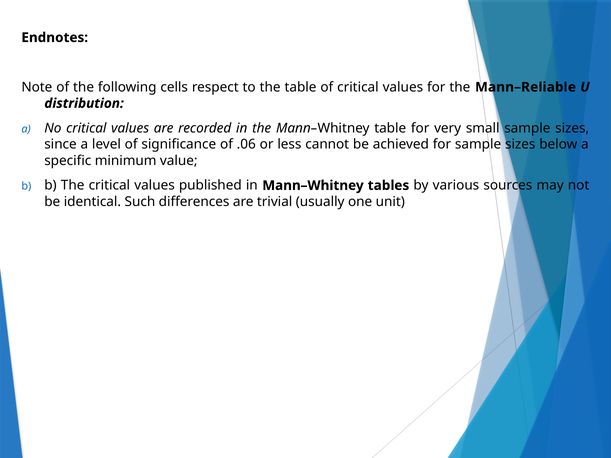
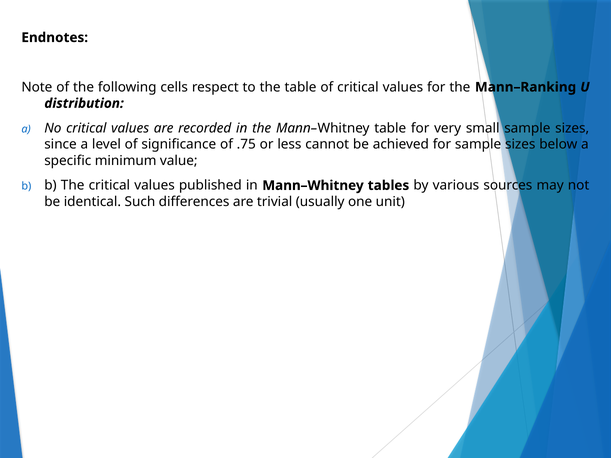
Mann–Reliable: Mann–Reliable -> Mann–Ranking
.06: .06 -> .75
